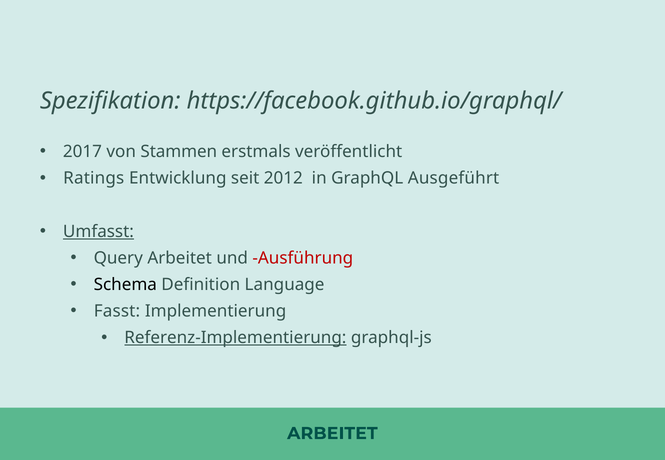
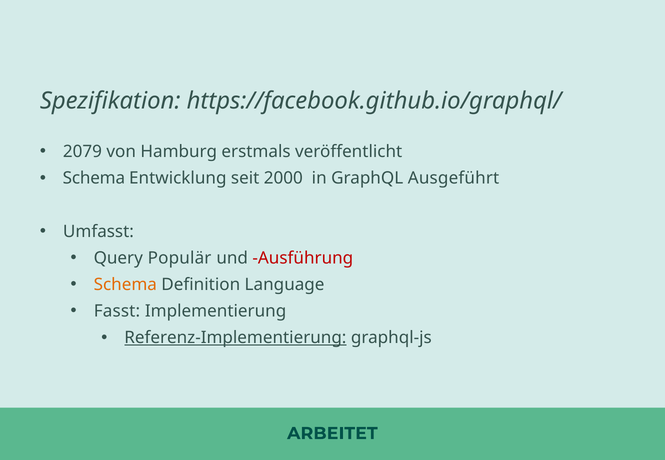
2017: 2017 -> 2079
Stammen: Stammen -> Hamburg
Ratings at (94, 178): Ratings -> Schema
2012: 2012 -> 2000
Umfasst underline: present -> none
Query Arbeitet: Arbeitet -> Populär
Schema at (125, 285) colour: black -> orange
